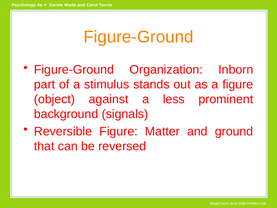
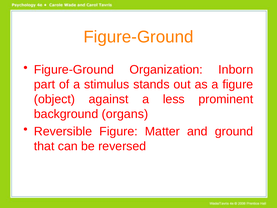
signals: signals -> organs
